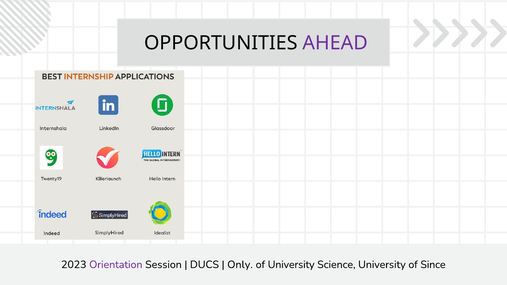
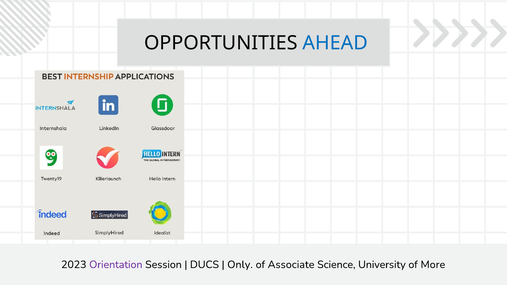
AHEAD colour: purple -> blue
of University: University -> Associate
Since: Since -> More
